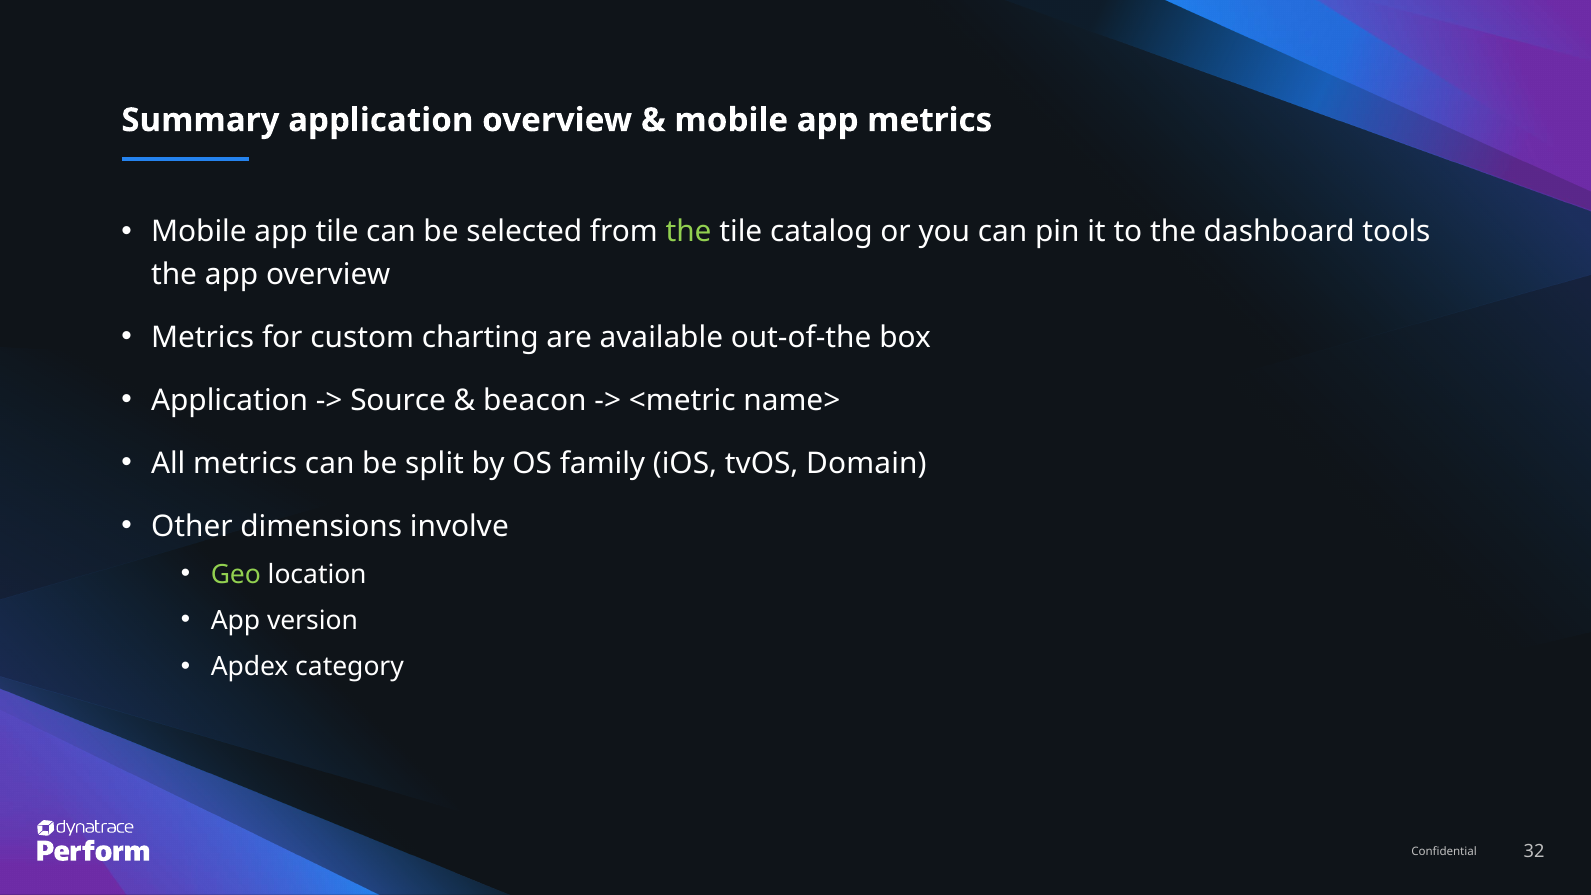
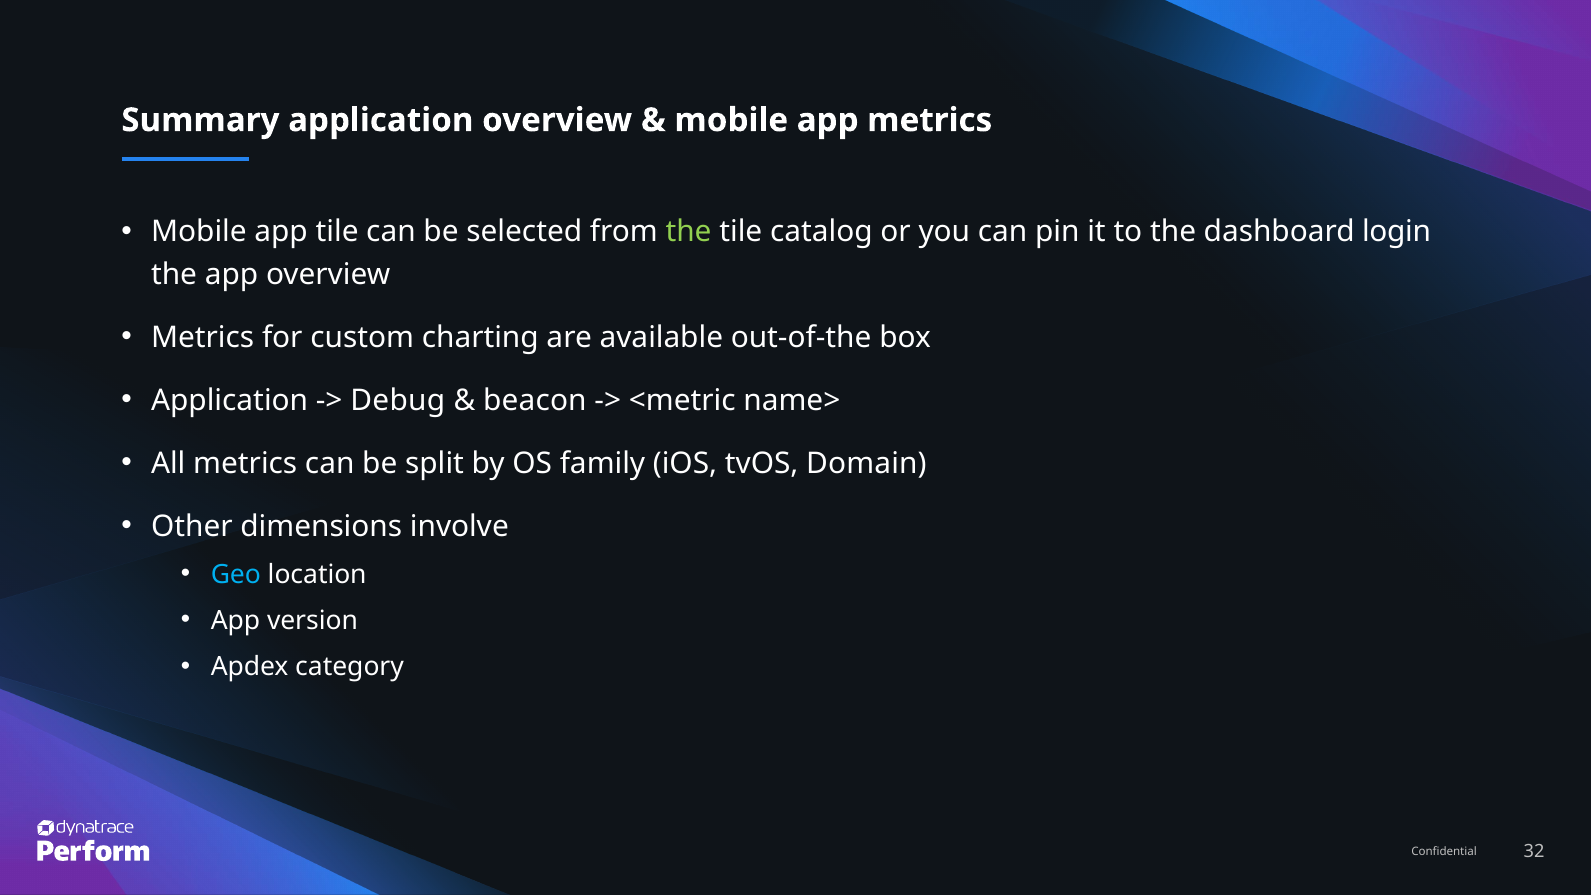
tools: tools -> login
Source: Source -> Debug
Geo colour: light green -> light blue
